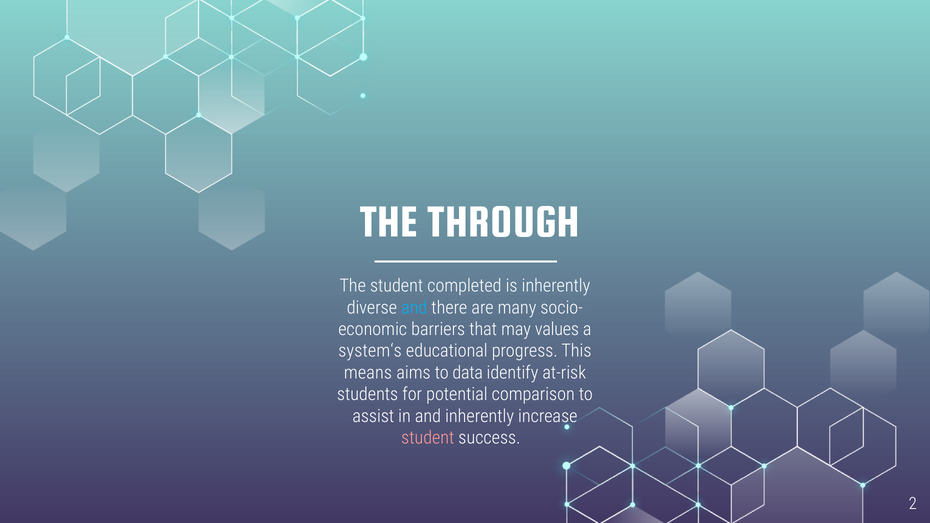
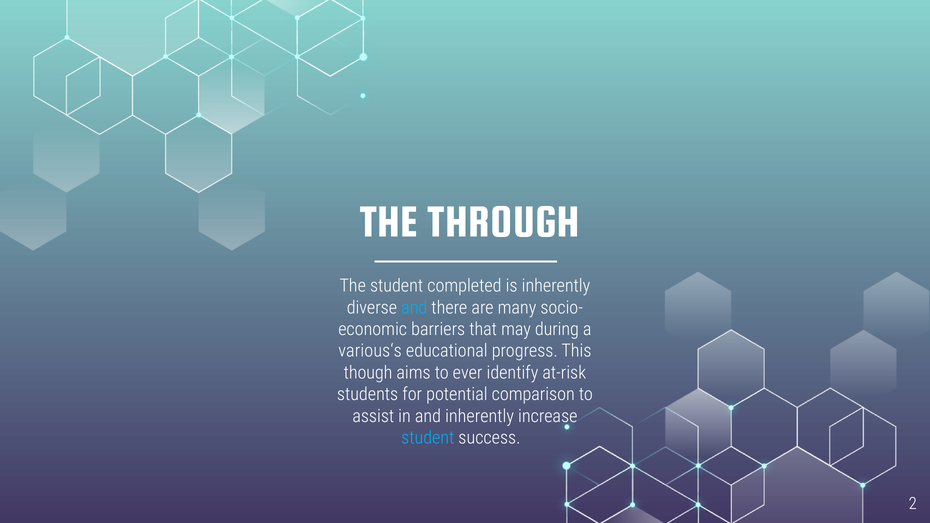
values: values -> during
system‘s: system‘s -> various‘s
means: means -> though
data: data -> ever
student at (428, 438) colour: pink -> light blue
